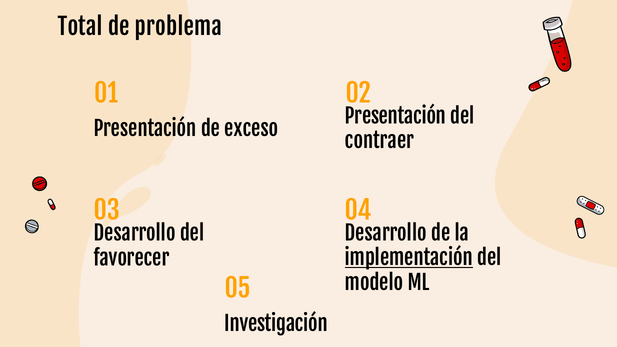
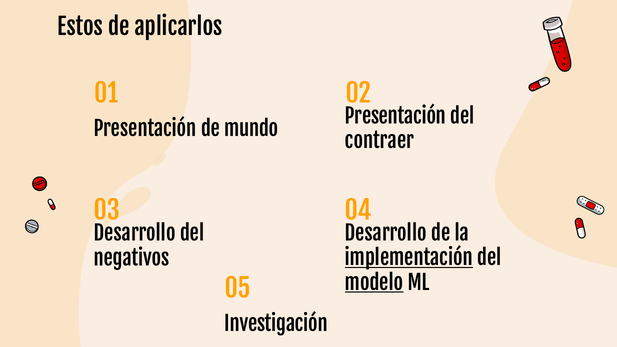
Total: Total -> Estos
problema: problema -> aplicarlos
exceso: exceso -> mundo
favorecer: favorecer -> negativos
modelo underline: none -> present
